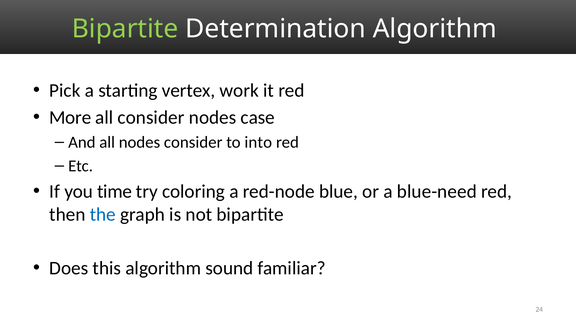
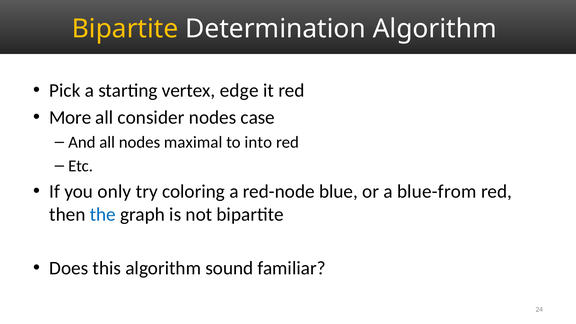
Bipartite at (125, 29) colour: light green -> yellow
work: work -> edge
nodes consider: consider -> maximal
time: time -> only
blue-need: blue-need -> blue-from
